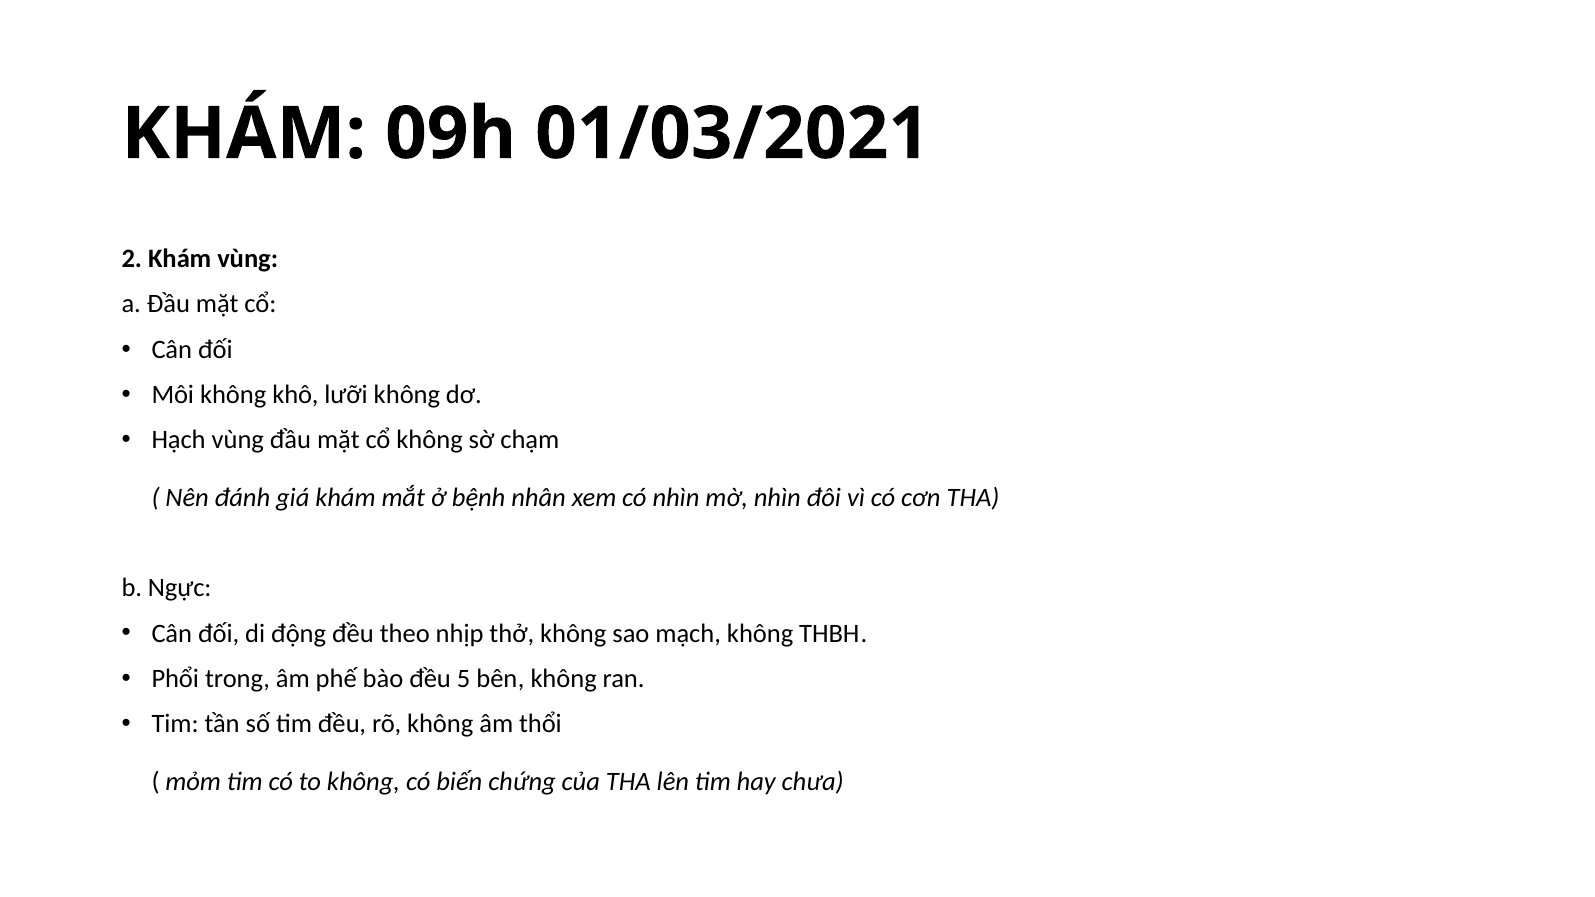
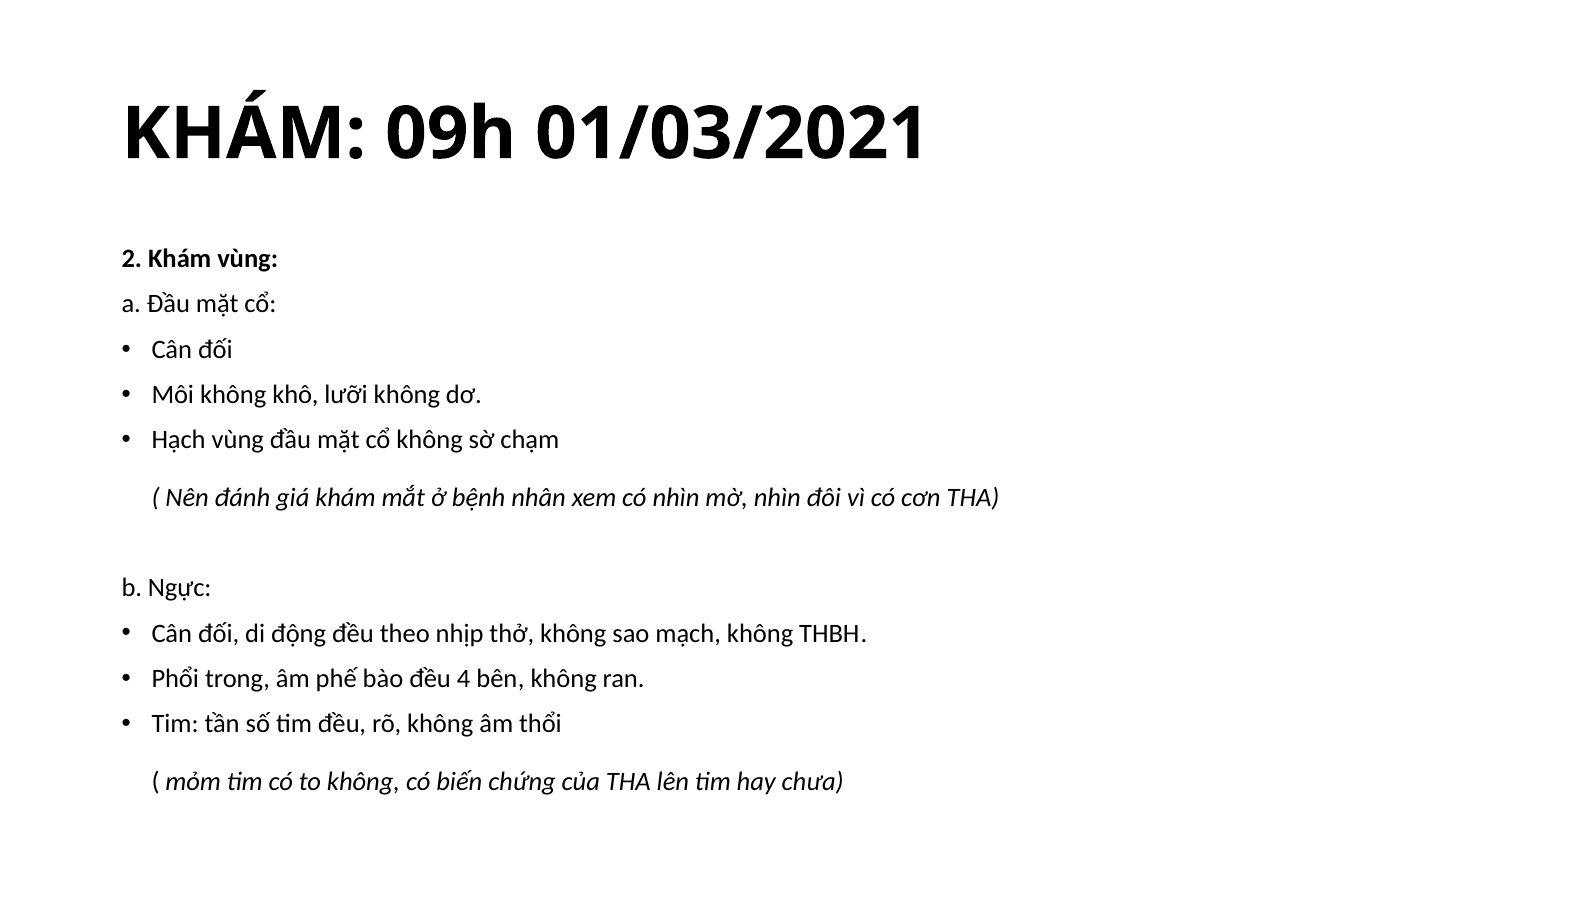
5: 5 -> 4
